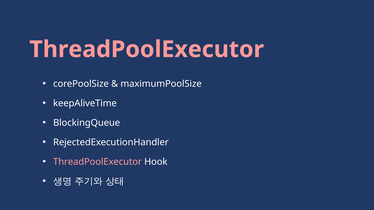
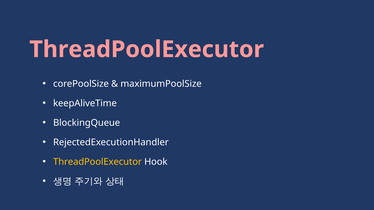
ThreadPoolExecutor at (97, 162) colour: pink -> yellow
